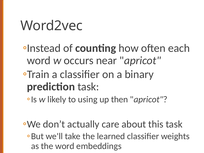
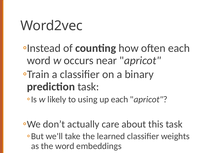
up then: then -> each
